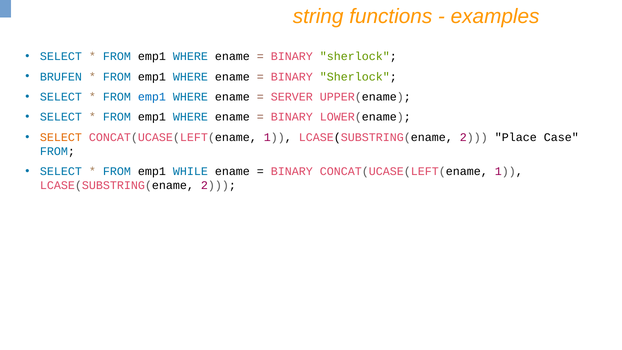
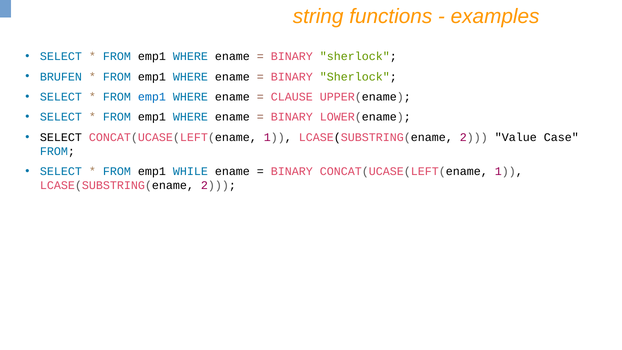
SERVER: SERVER -> CLAUSE
SELECT at (61, 137) colour: orange -> black
Place: Place -> Value
